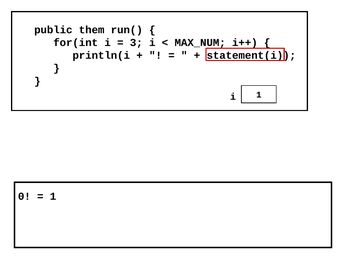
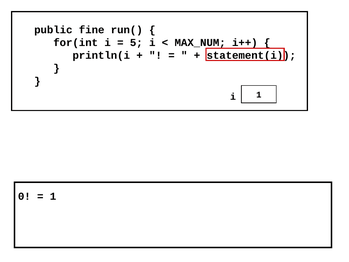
them: them -> fine
3: 3 -> 5
